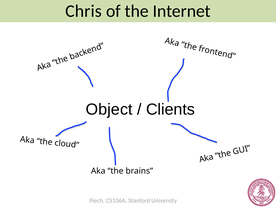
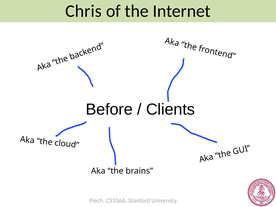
Object: Object -> Before
